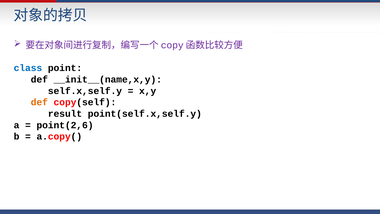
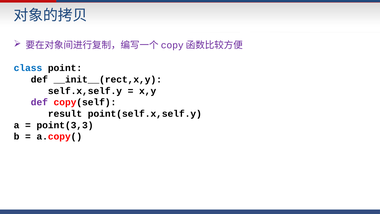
__init__(name,x,y: __init__(name,x,y -> __init__(rect,x,y
def at (39, 102) colour: orange -> purple
point(2,6: point(2,6 -> point(3,3
